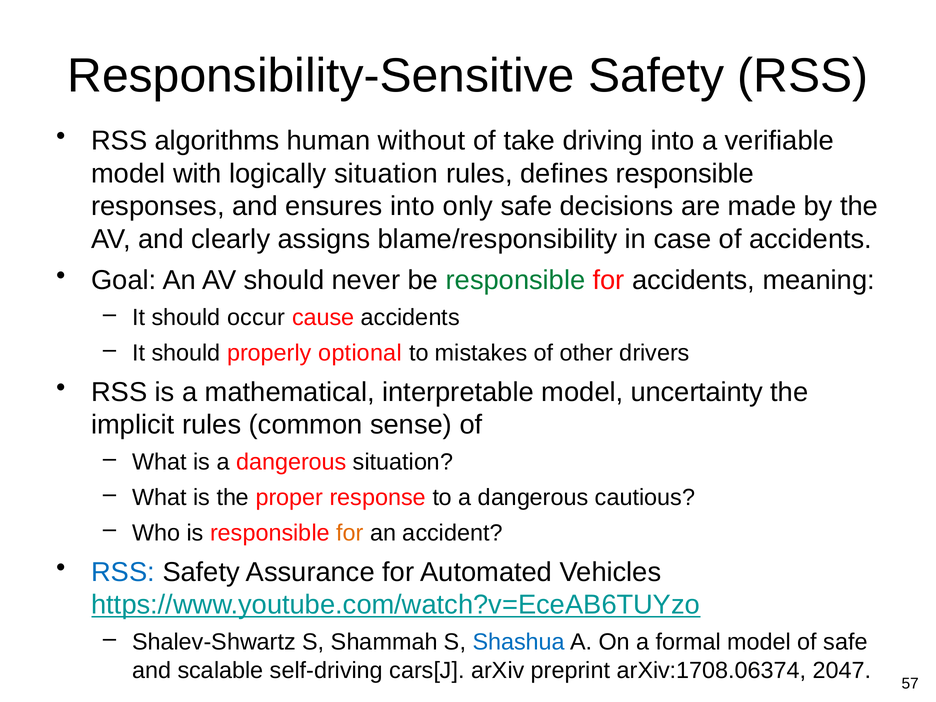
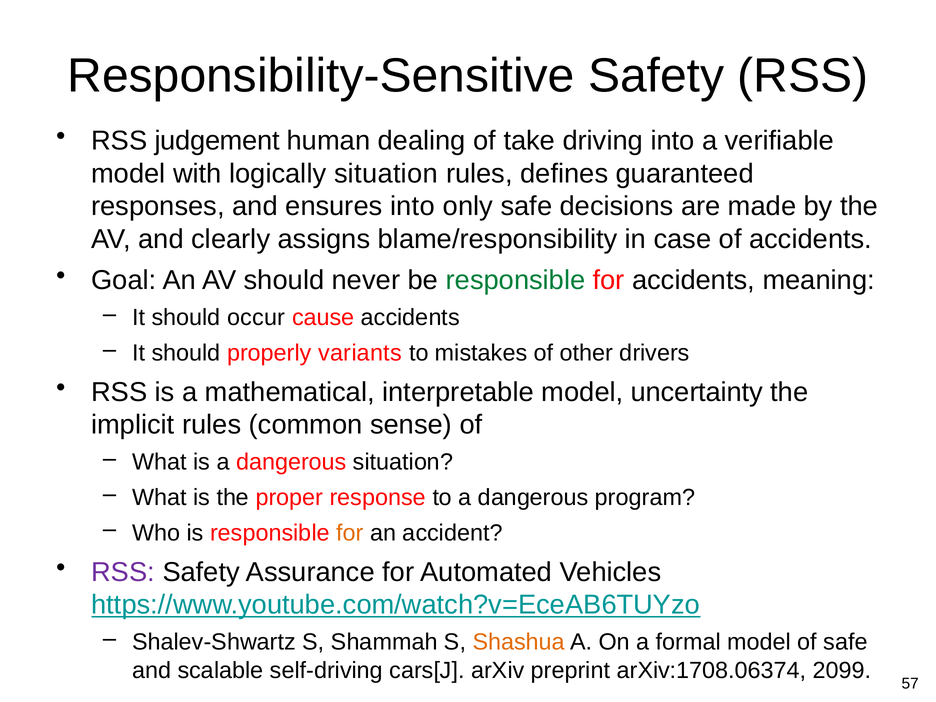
algorithms: algorithms -> judgement
without: without -> dealing
defines responsible: responsible -> guaranteed
optional: optional -> variants
cautious: cautious -> program
RSS at (123, 572) colour: blue -> purple
Shashua colour: blue -> orange
2047: 2047 -> 2099
